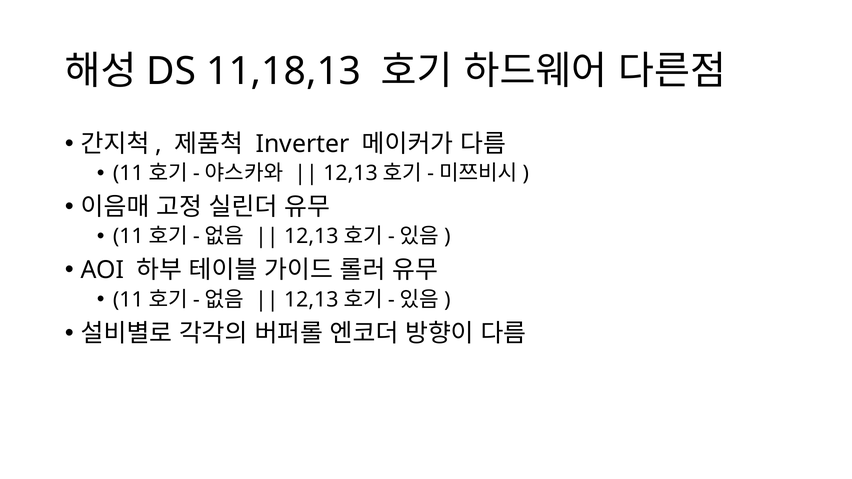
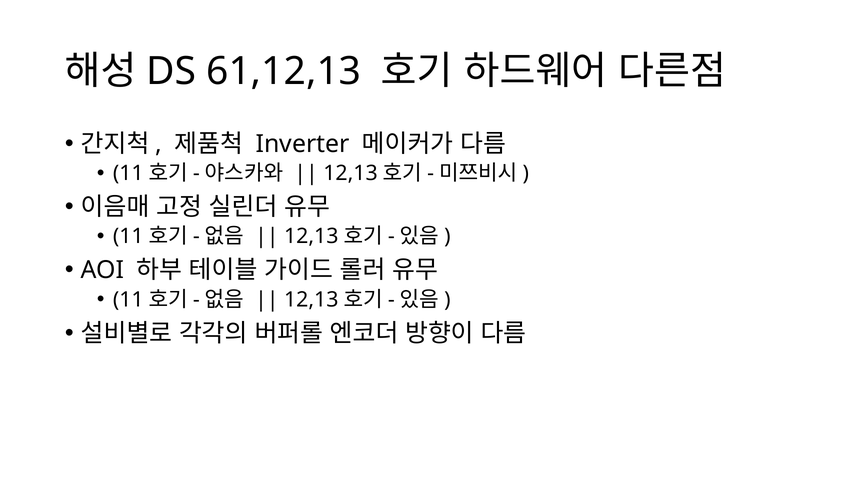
11,18,13: 11,18,13 -> 61,12,13
